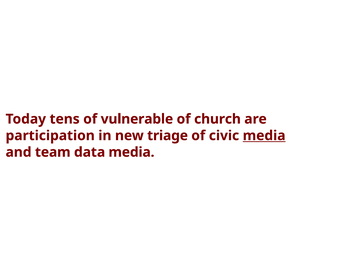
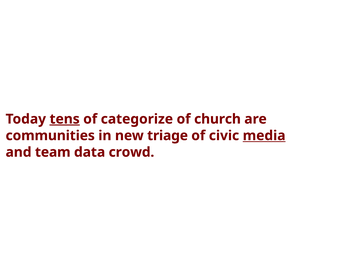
tens underline: none -> present
vulnerable: vulnerable -> categorize
participation: participation -> communities
data media: media -> crowd
